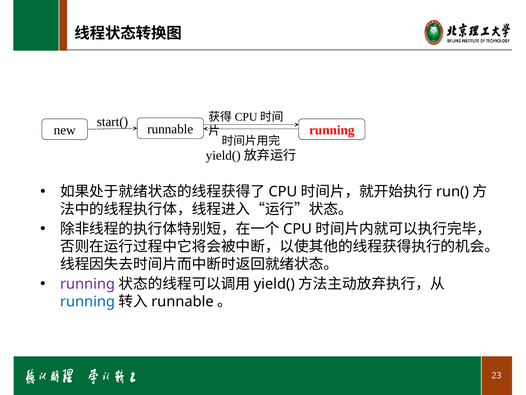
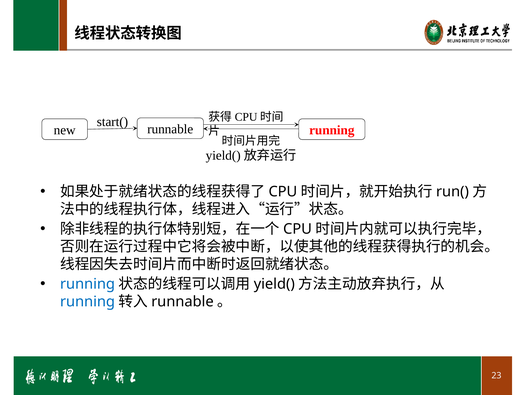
running at (88, 284) colour: purple -> blue
